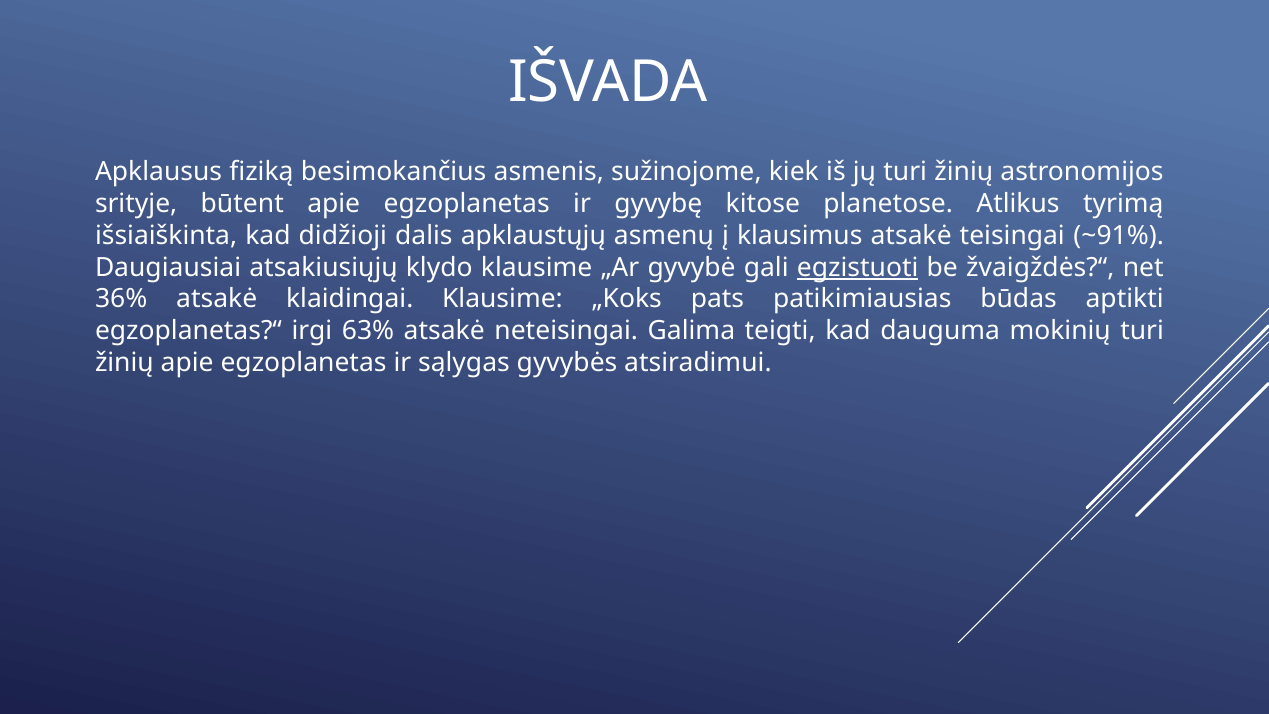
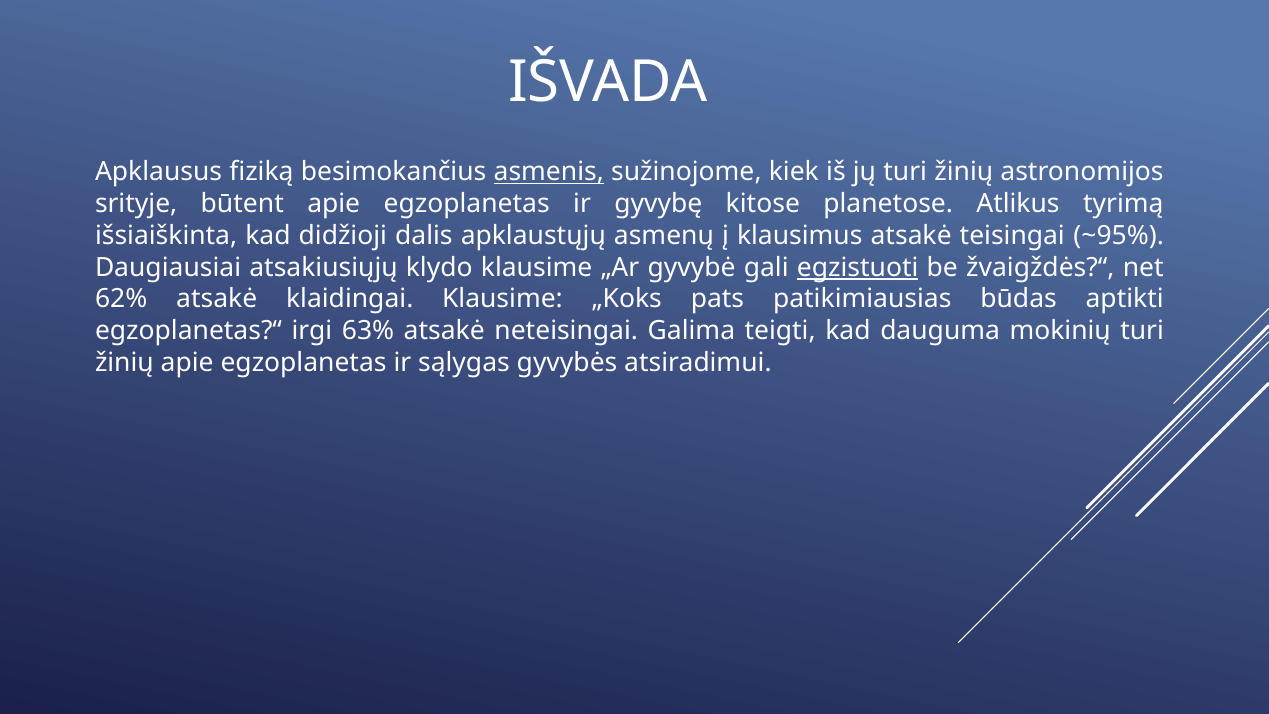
asmenis underline: none -> present
~91%: ~91% -> ~95%
36%: 36% -> 62%
